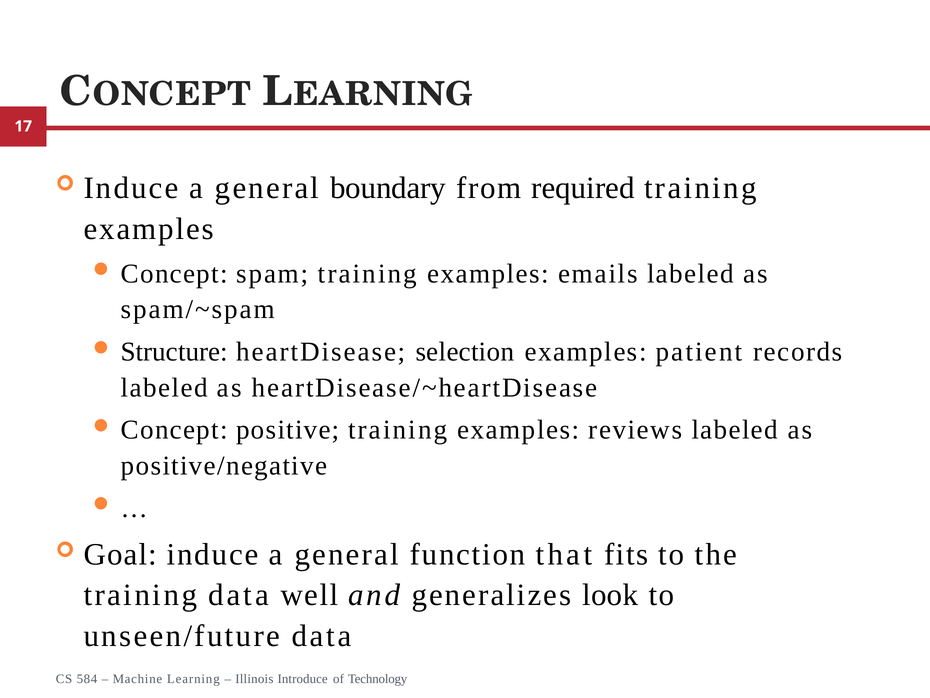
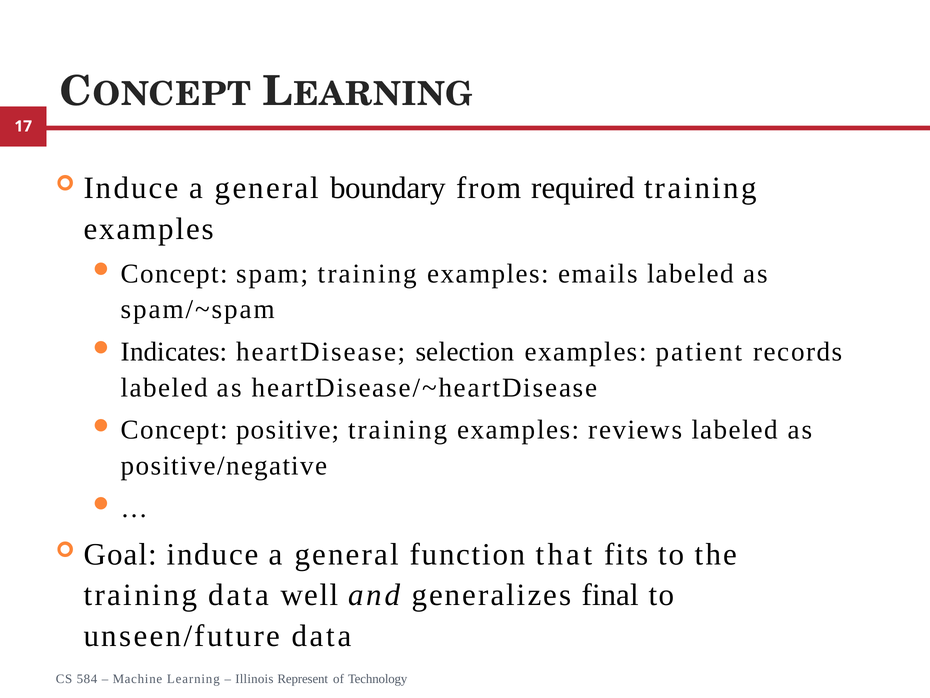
Structure: Structure -> Indicates
look: look -> final
Introduce: Introduce -> Represent
